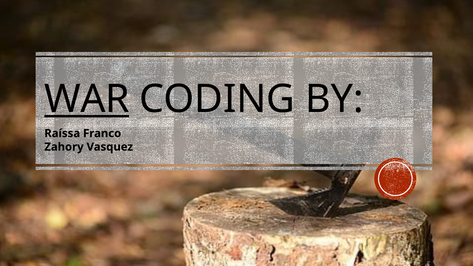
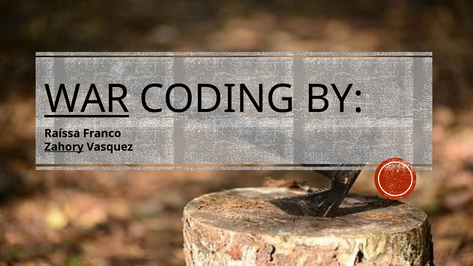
Zahory underline: none -> present
